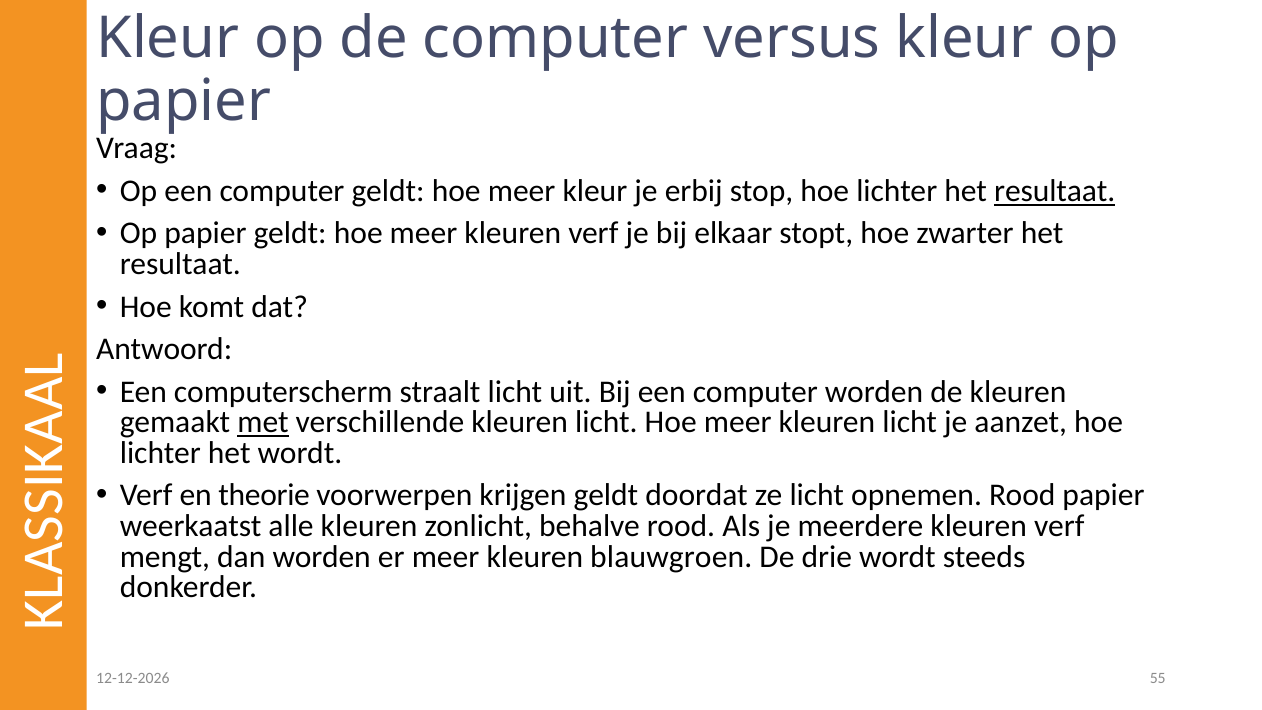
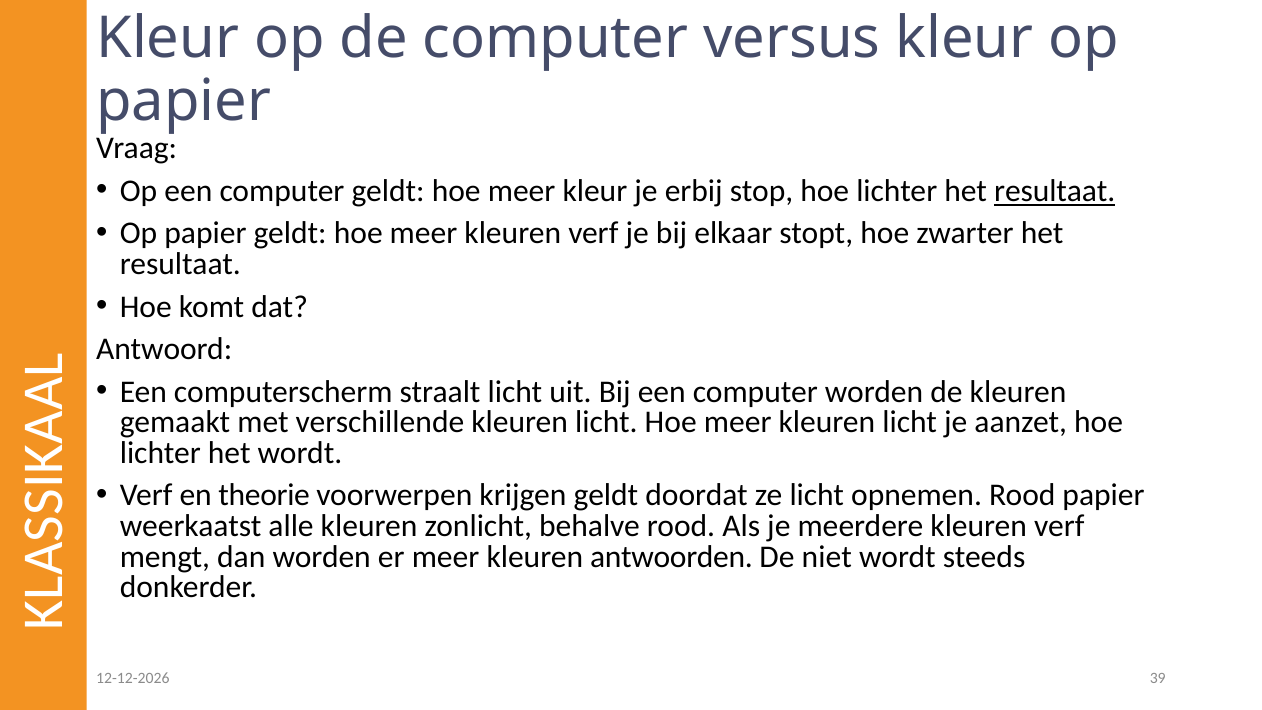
met underline: present -> none
blauwgroen: blauwgroen -> antwoorden
drie: drie -> niet
55: 55 -> 39
